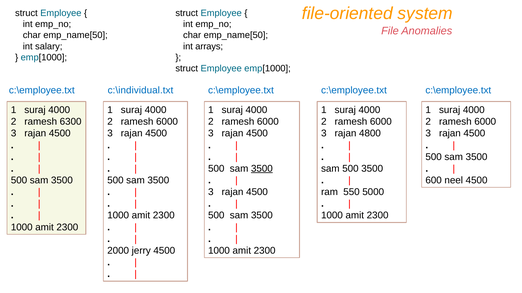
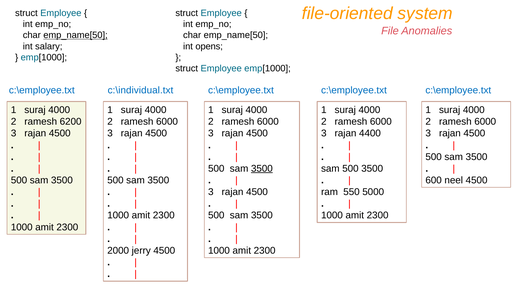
emp_name[50 at (76, 35) underline: none -> present
arrays: arrays -> opens
6300: 6300 -> 6200
4800: 4800 -> 4400
